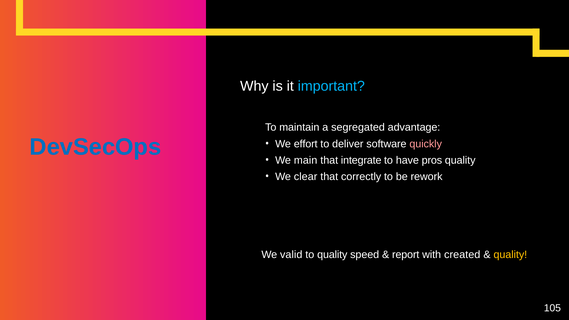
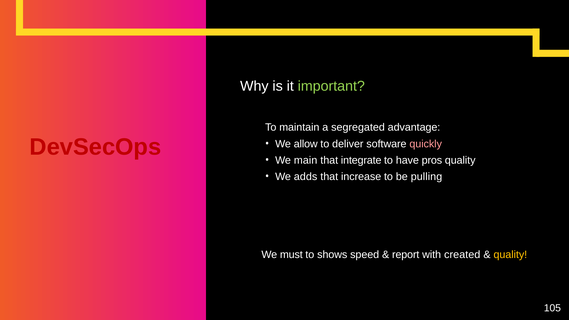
important colour: light blue -> light green
DevSecOps colour: blue -> red
effort: effort -> allow
clear: clear -> adds
correctly: correctly -> increase
rework: rework -> pulling
valid: valid -> must
to quality: quality -> shows
